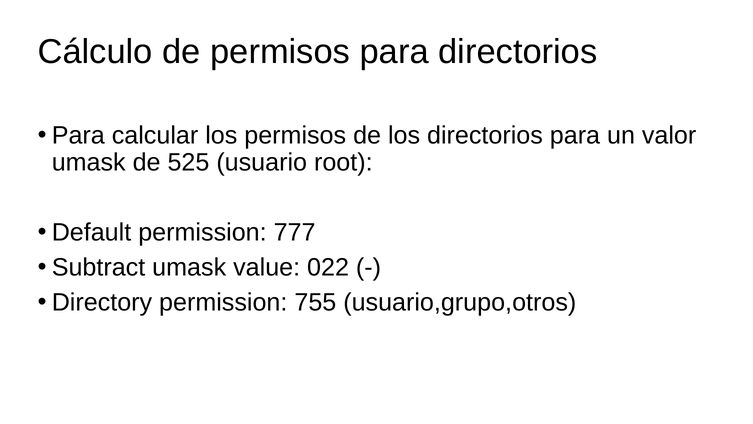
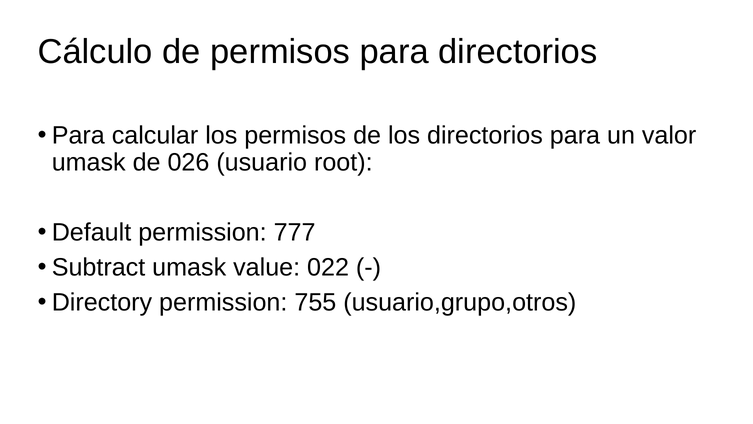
525: 525 -> 026
